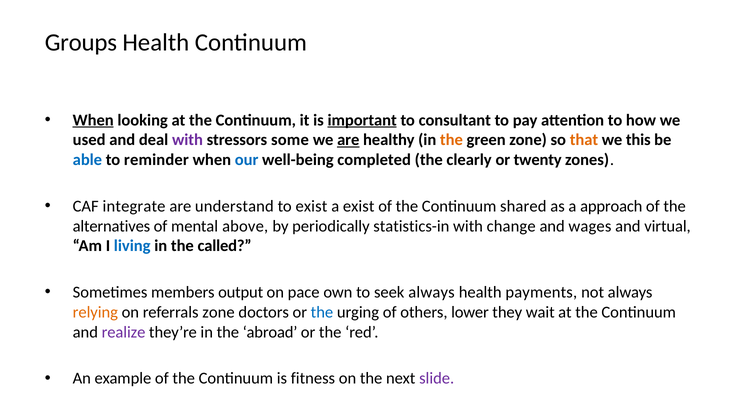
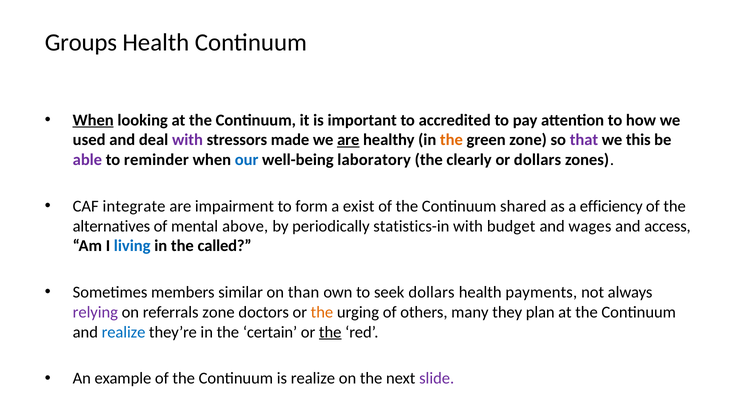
important underline: present -> none
consultant: consultant -> accredited
some: some -> made
that colour: orange -> purple
able colour: blue -> purple
completed: completed -> laboratory
or twenty: twenty -> dollars
understand: understand -> impairment
to exist: exist -> form
approach: approach -> efficiency
change: change -> budget
virtual: virtual -> access
output: output -> similar
pace: pace -> than
seek always: always -> dollars
relying colour: orange -> purple
the at (322, 312) colour: blue -> orange
lower: lower -> many
wait: wait -> plan
realize at (124, 332) colour: purple -> blue
abroad: abroad -> certain
the at (330, 332) underline: none -> present
is fitness: fitness -> realize
